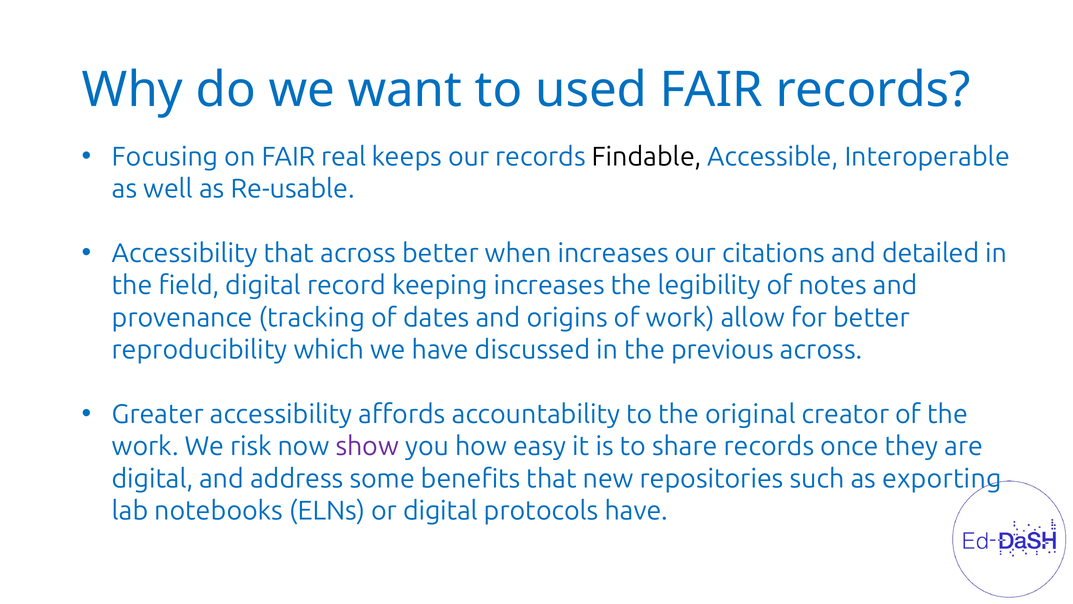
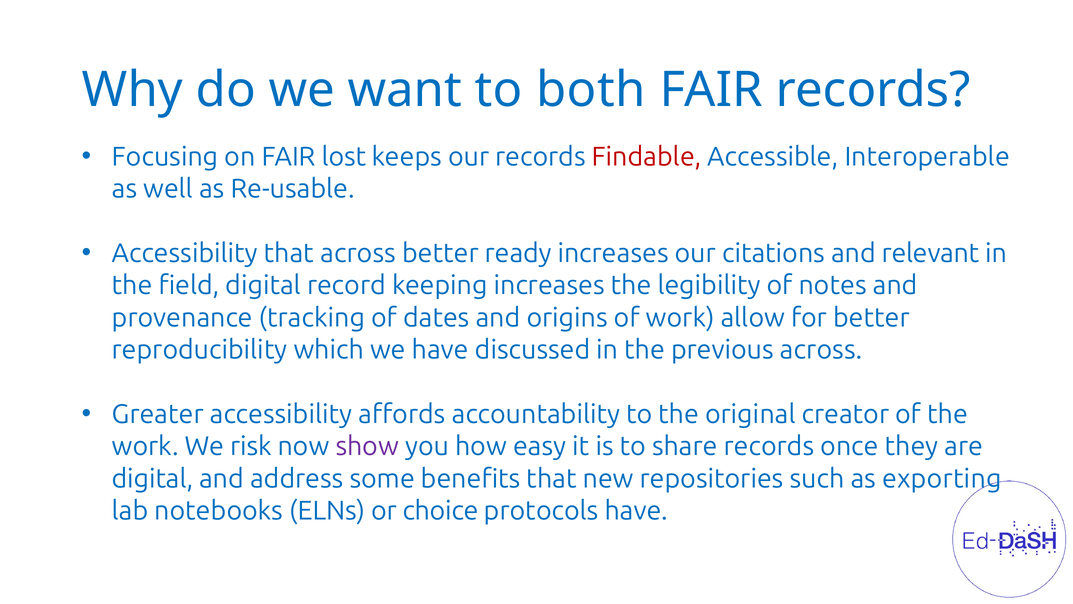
used: used -> both
real: real -> lost
Findable colour: black -> red
when: when -> ready
detailed: detailed -> relevant
or digital: digital -> choice
